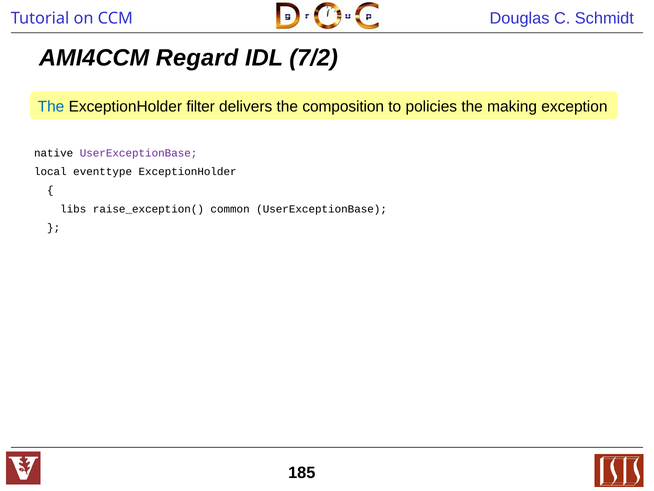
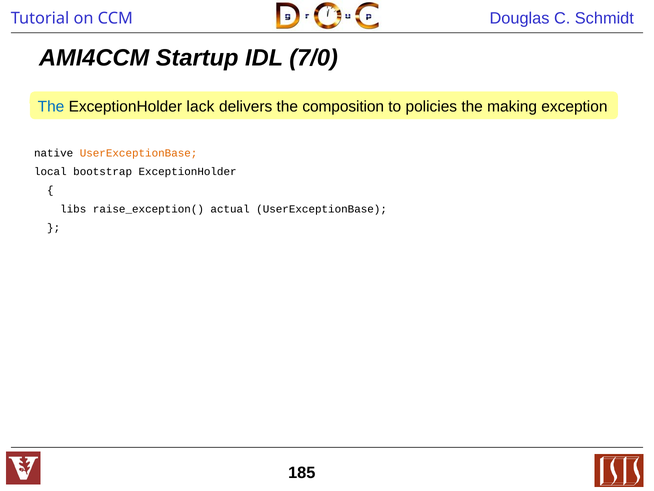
Regard: Regard -> Startup
7/2: 7/2 -> 7/0
filter: filter -> lack
UserExceptionBase at (139, 153) colour: purple -> orange
eventtype: eventtype -> bootstrap
common: common -> actual
